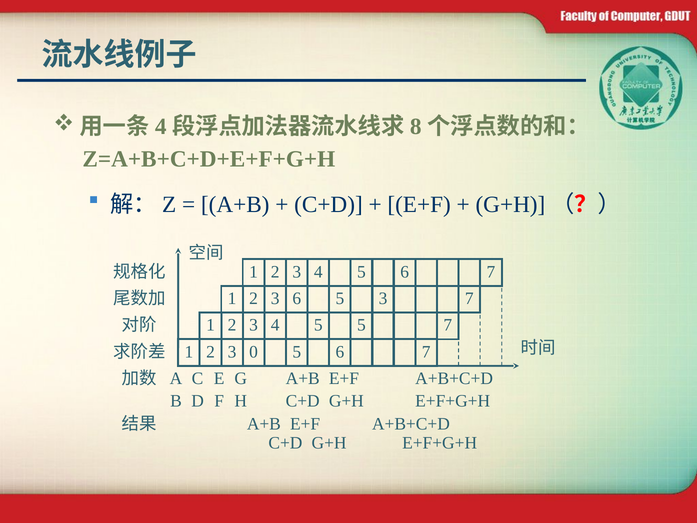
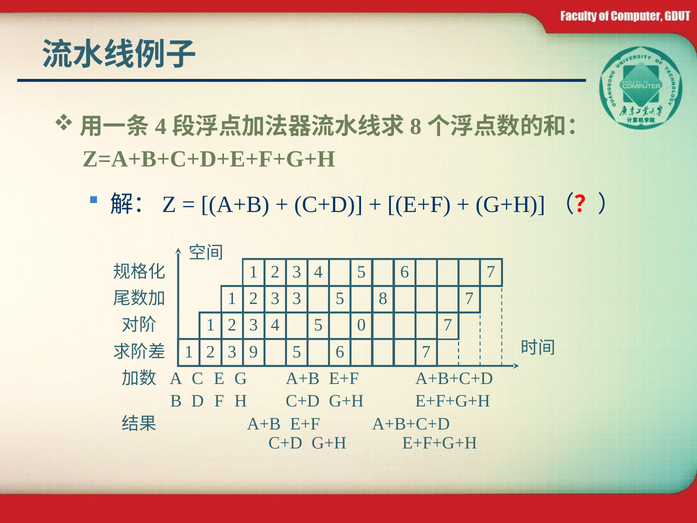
3 6: 6 -> 3
5 3: 3 -> 8
5 5: 5 -> 0
0: 0 -> 9
